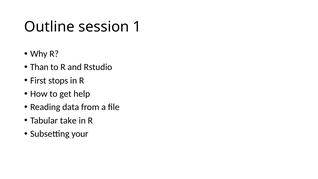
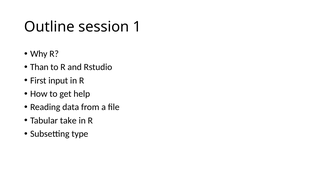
stops: stops -> input
your: your -> type
